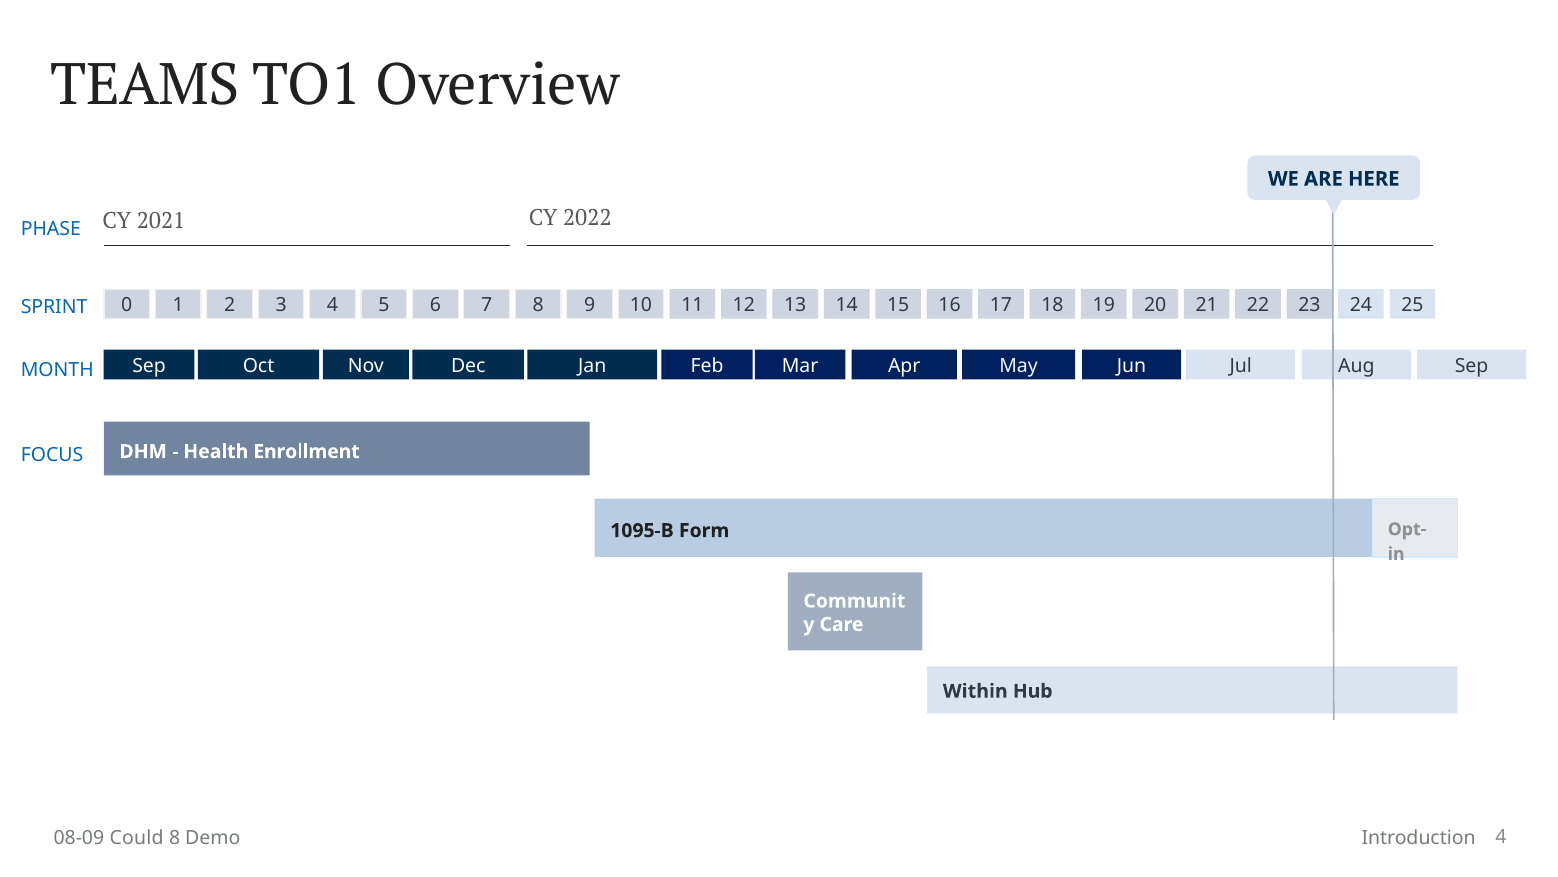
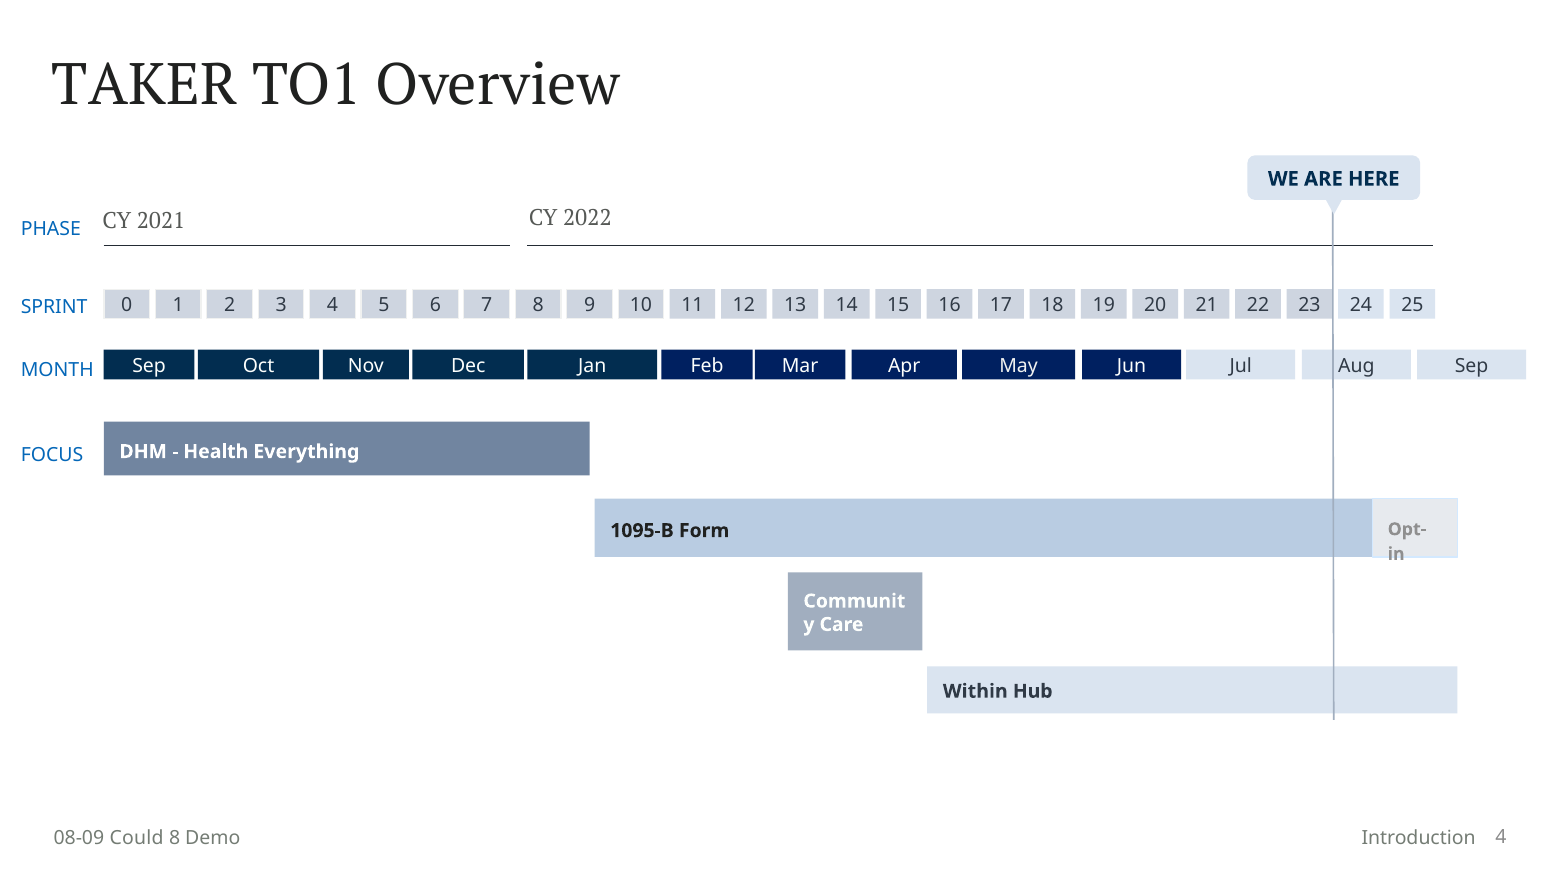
TEAMS: TEAMS -> TAKER
Enrollment: Enrollment -> Everything
